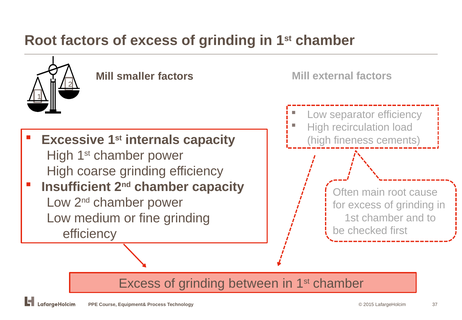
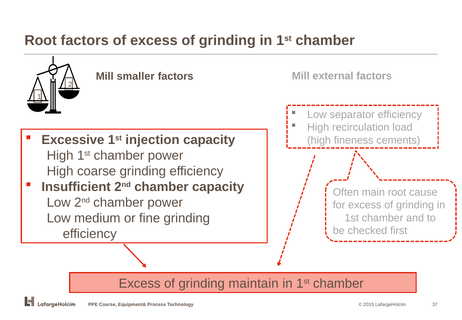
internals: internals -> injection
between: between -> maintain
